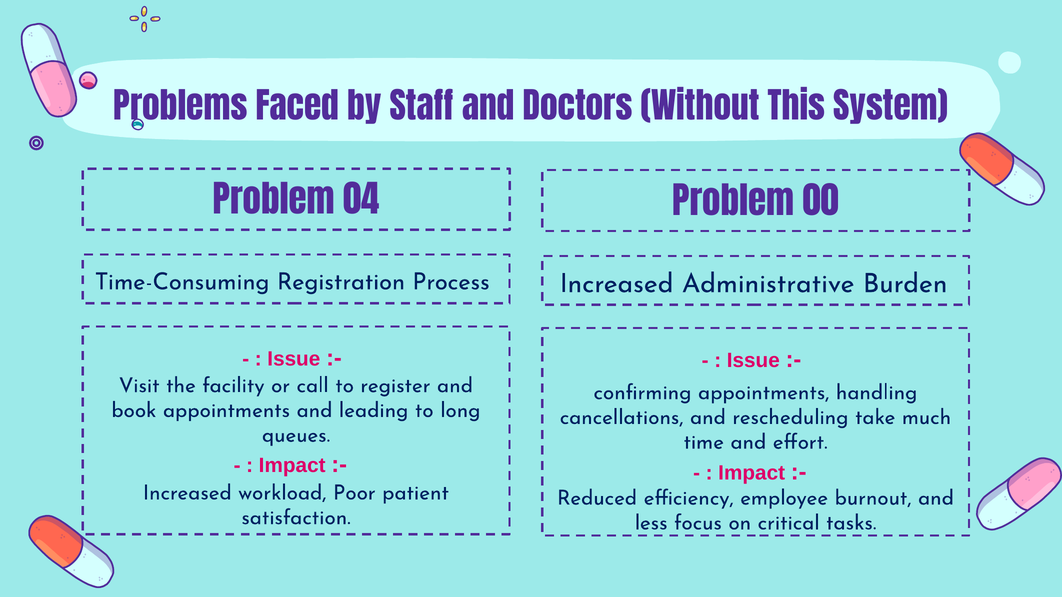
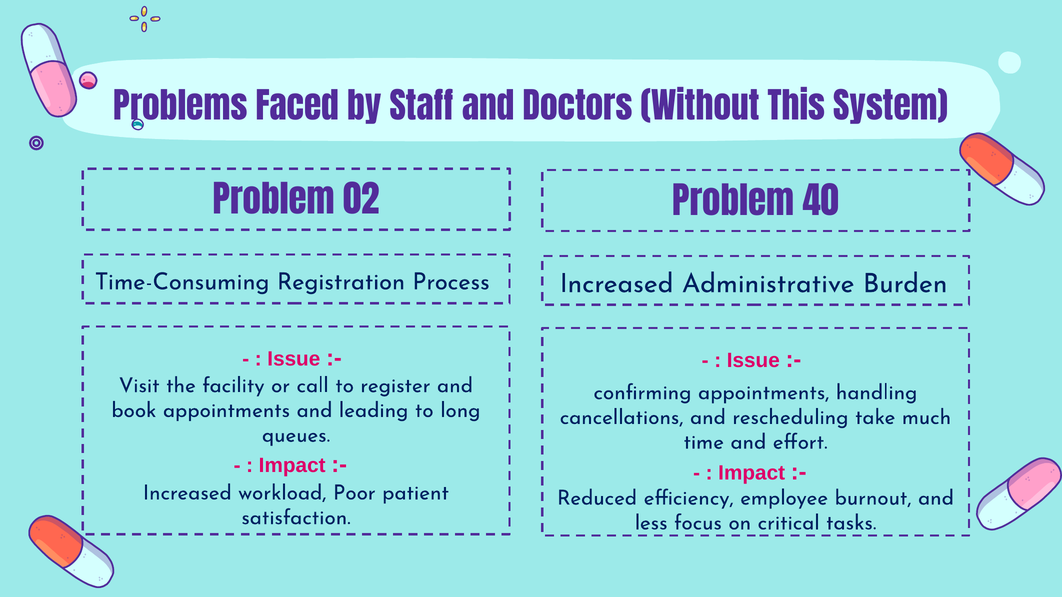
04: 04 -> 02
00: 00 -> 40
